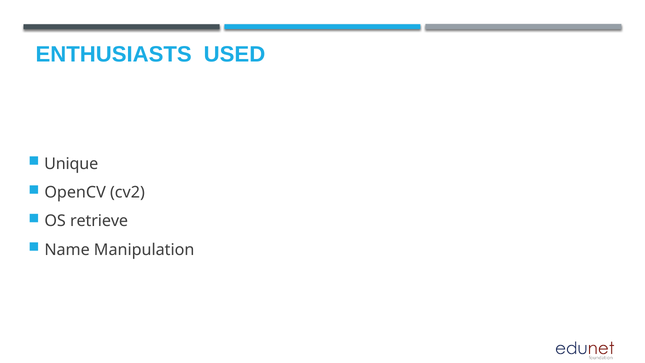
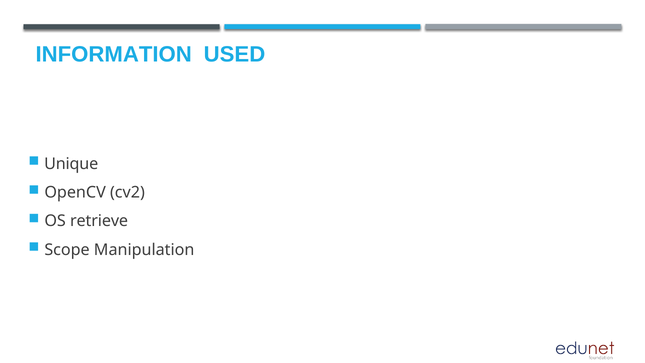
ENTHUSIASTS: ENTHUSIASTS -> INFORMATION
Name: Name -> Scope
